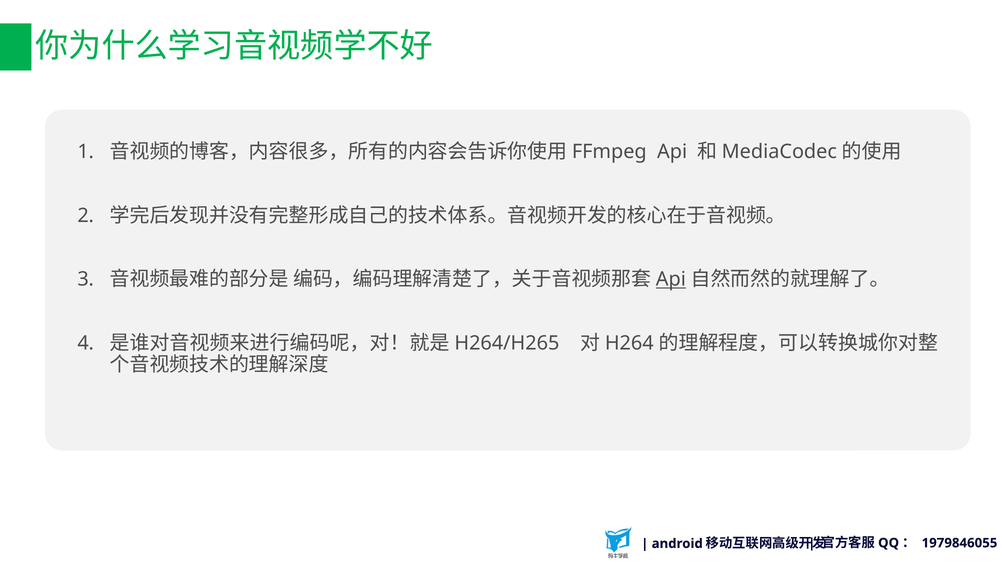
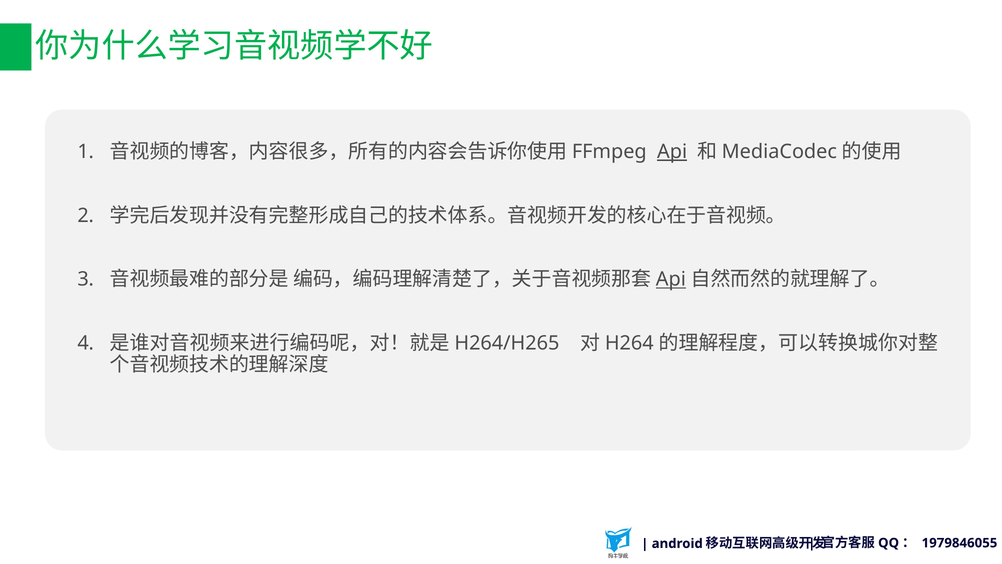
Api at (672, 152) underline: none -> present
